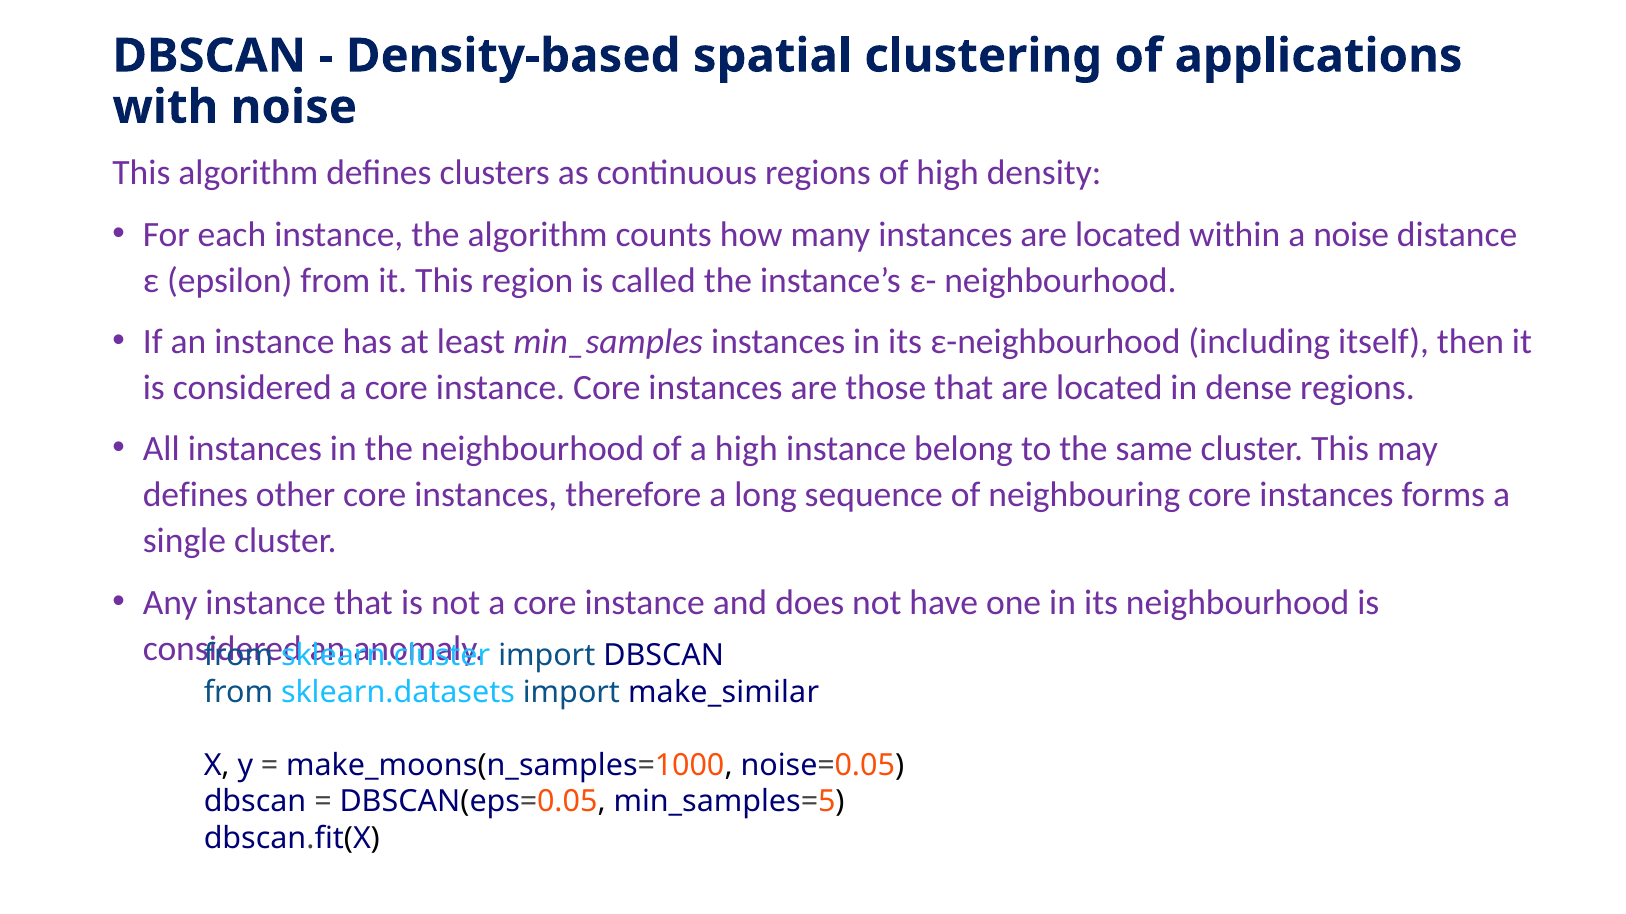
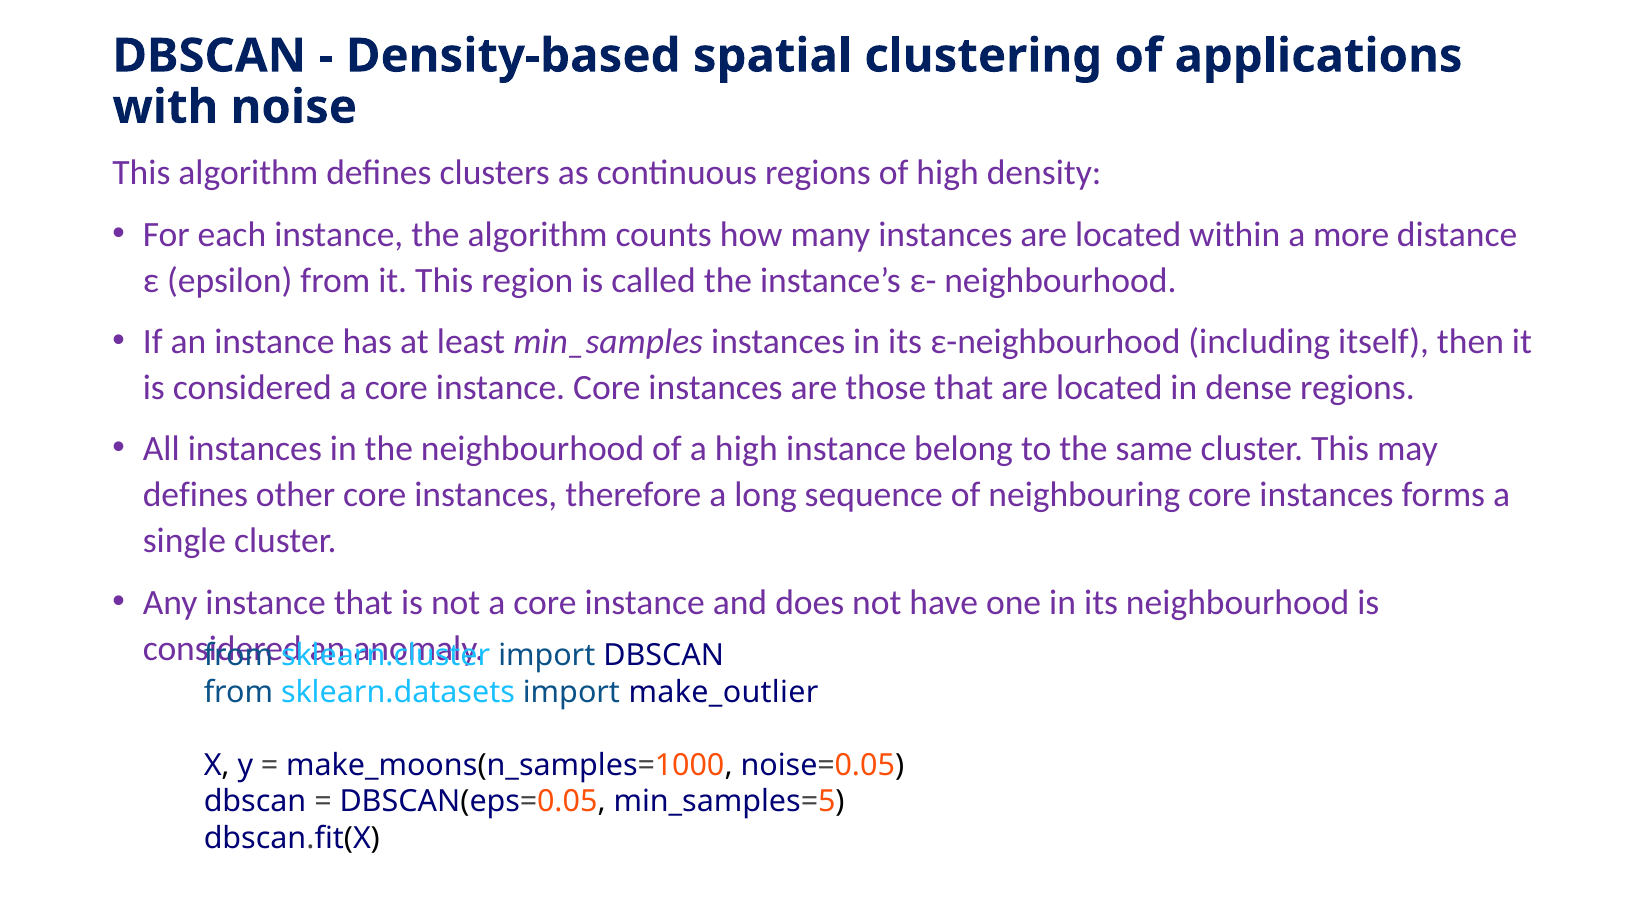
a noise: noise -> more
make_similar: make_similar -> make_outlier
